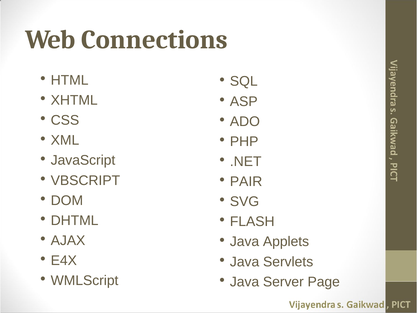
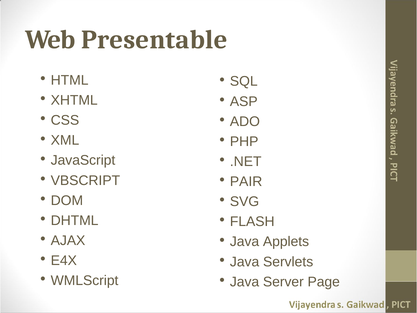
Connections: Connections -> Presentable
